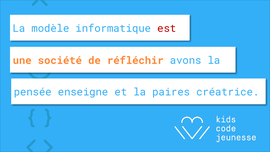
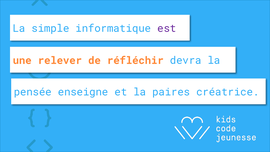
modèle: modèle -> simple
est colour: red -> purple
société: société -> relever
avons: avons -> devra
